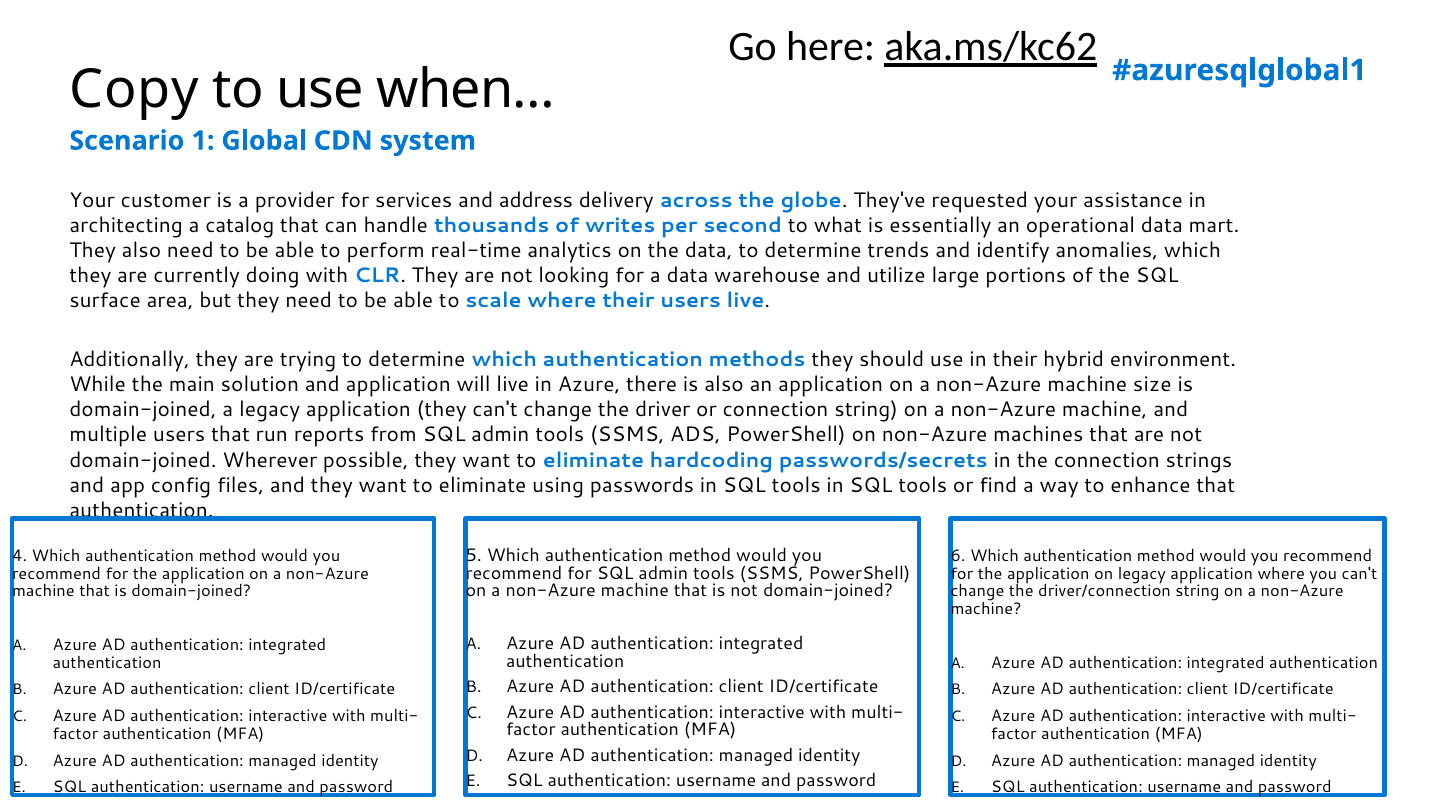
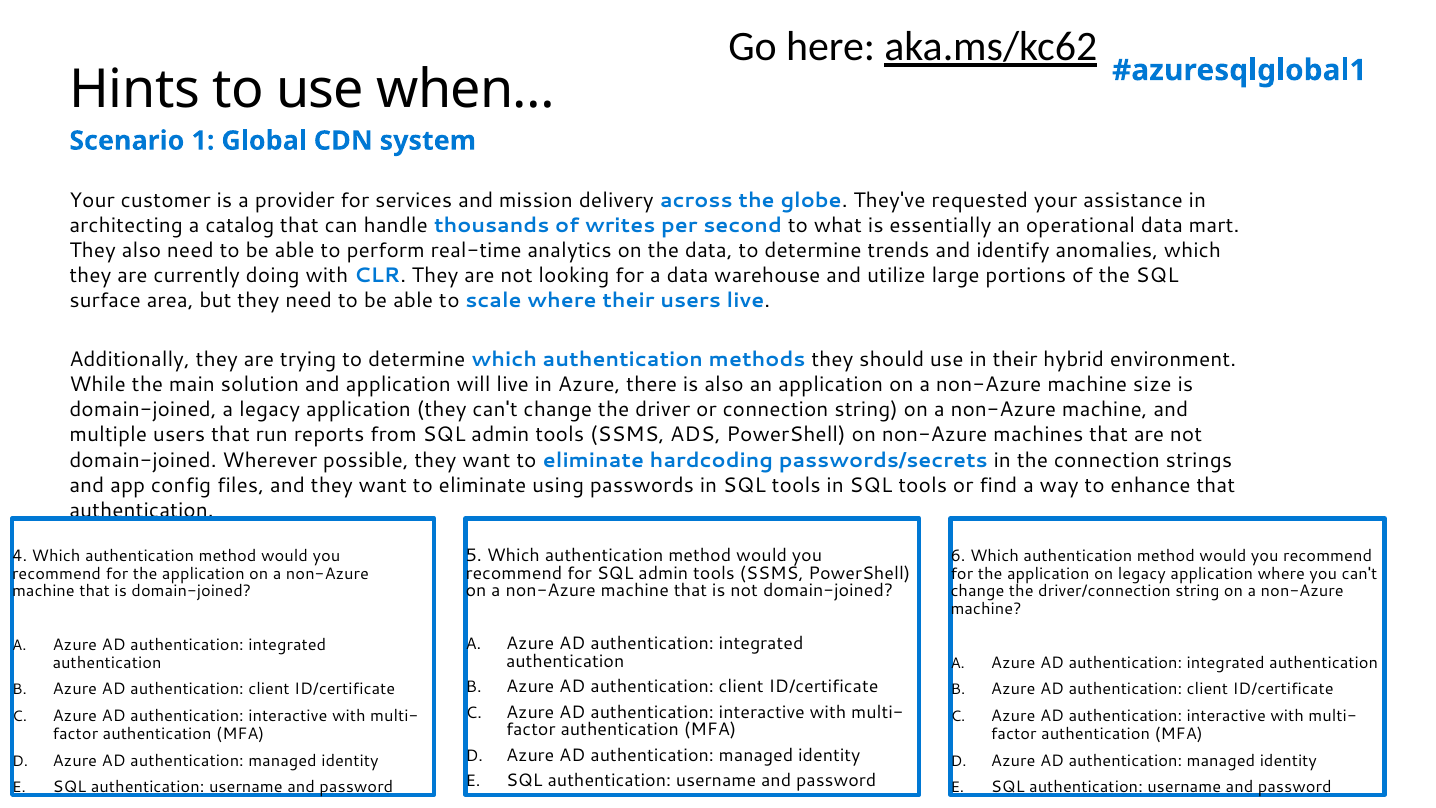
Copy: Copy -> Hints
address: address -> mission
